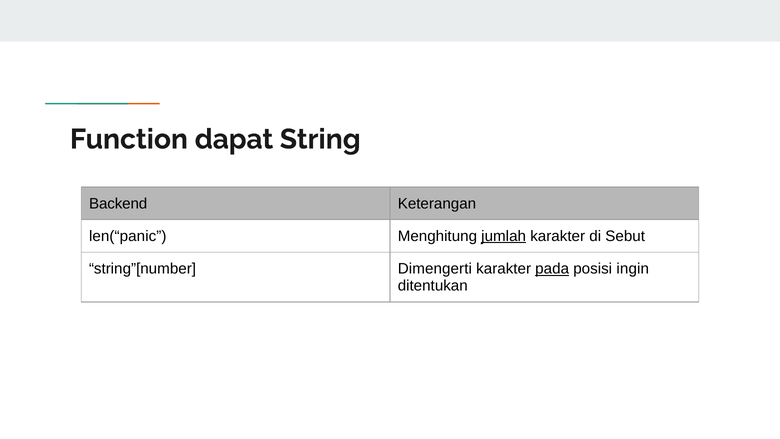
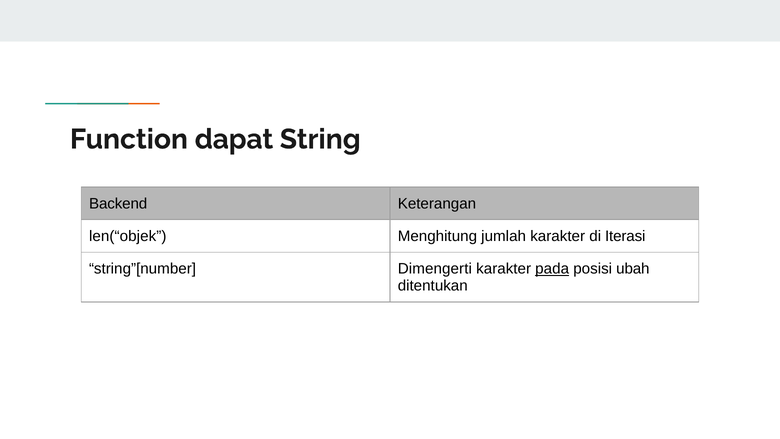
len(“panic: len(“panic -> len(“objek
jumlah underline: present -> none
Sebut: Sebut -> Iterasi
ingin: ingin -> ubah
